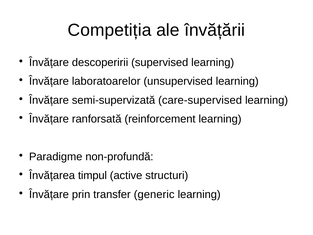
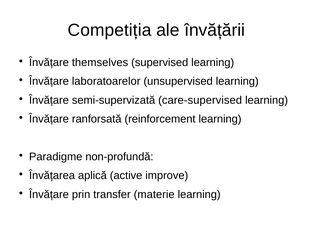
descoperirii: descoperirii -> themselves
timpul: timpul -> aplică
structuri: structuri -> improve
generic: generic -> materie
